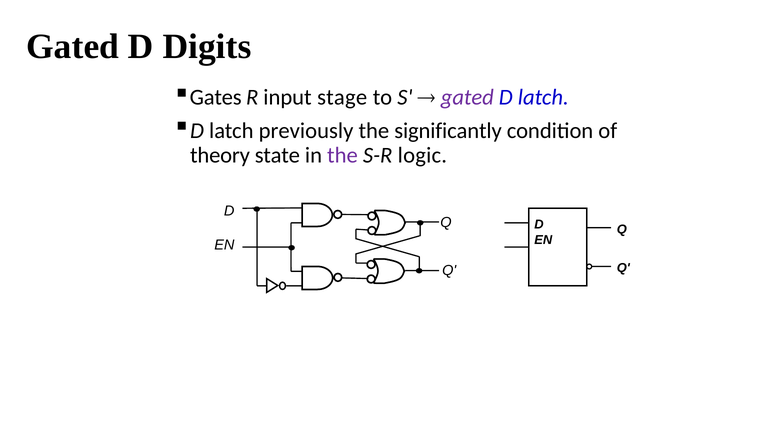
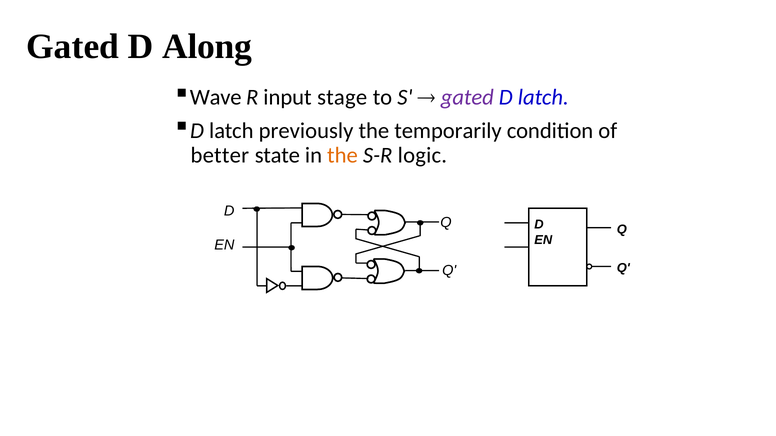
Digits: Digits -> Along
Gates: Gates -> Wave
significantly: significantly -> temporarily
theory: theory -> better
the at (342, 155) colour: purple -> orange
